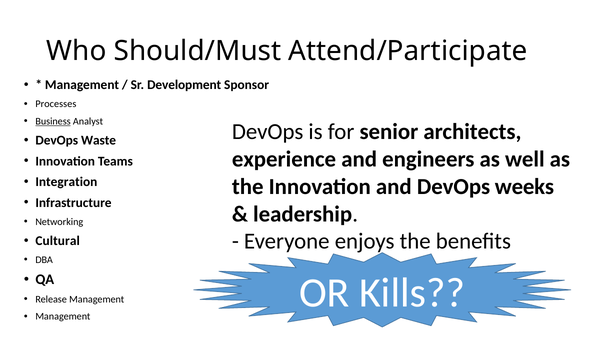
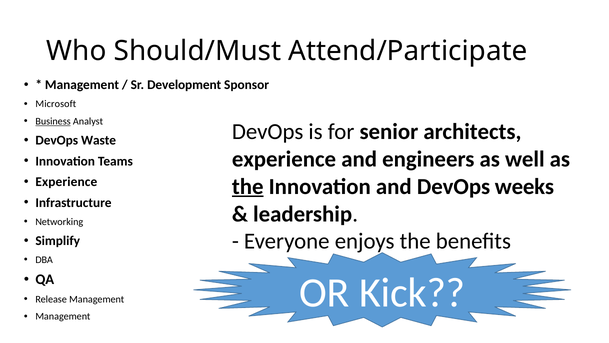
Processes: Processes -> Microsoft
Integration at (66, 182): Integration -> Experience
the at (248, 186) underline: none -> present
Cultural: Cultural -> Simplify
Kills: Kills -> Kick
